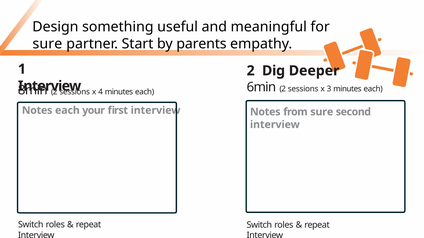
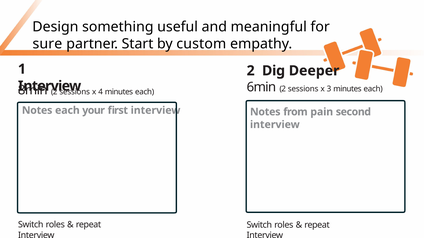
parents: parents -> custom
from sure: sure -> pain
